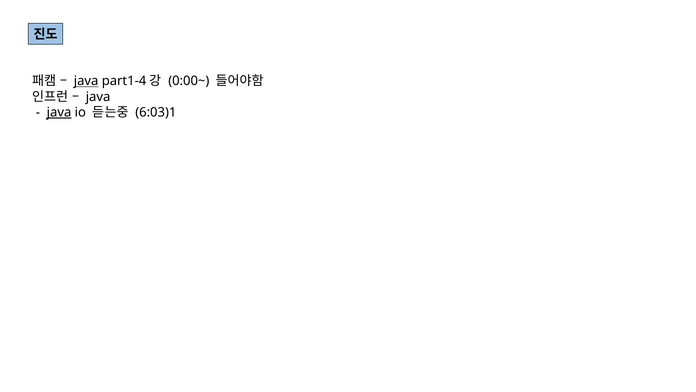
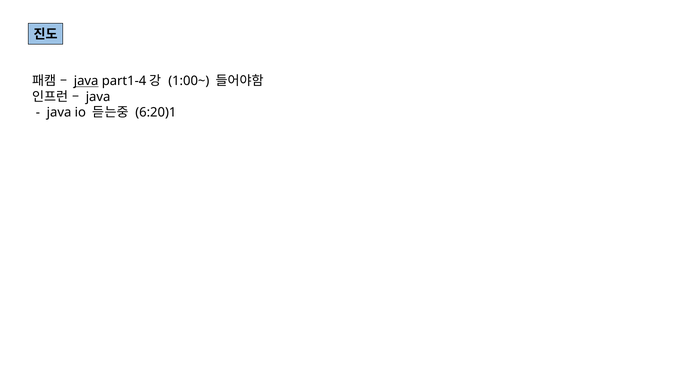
0:00~: 0:00~ -> 1:00~
java at (59, 112) underline: present -> none
6:03)1: 6:03)1 -> 6:20)1
